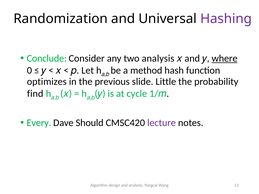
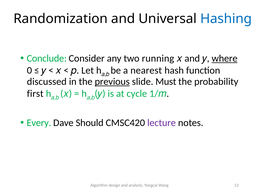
Hashing colour: purple -> blue
two analysis: analysis -> running
method: method -> nearest
optimizes: optimizes -> discussed
previous underline: none -> present
Little: Little -> Must
find: find -> first
